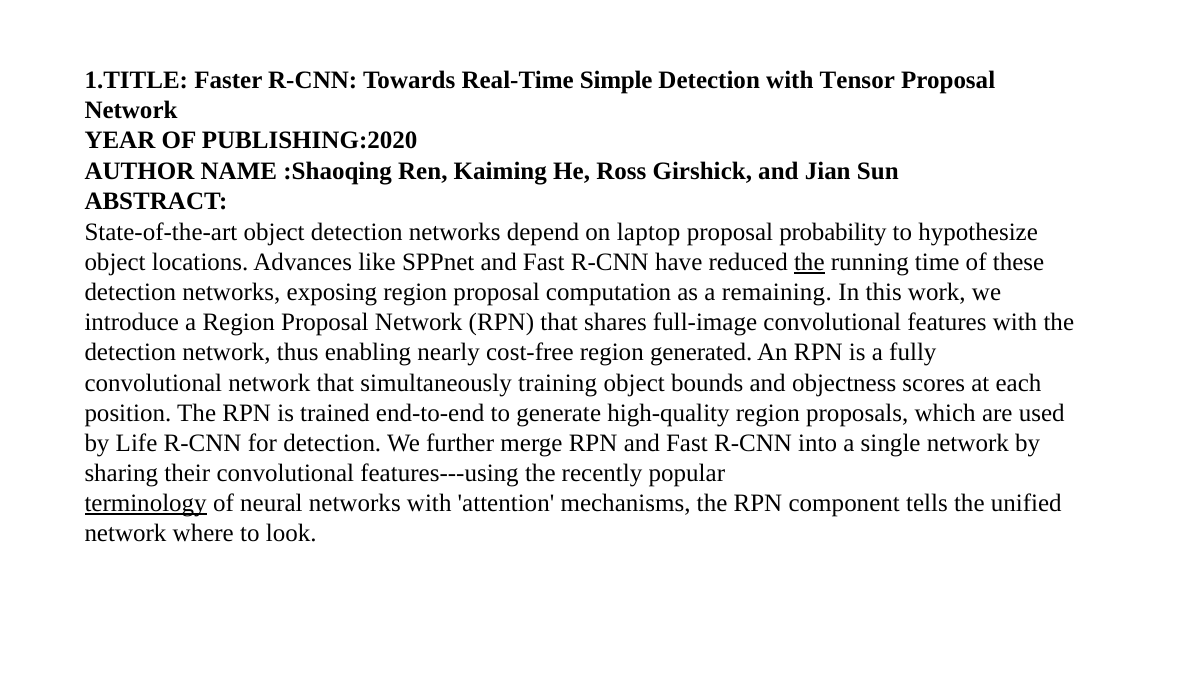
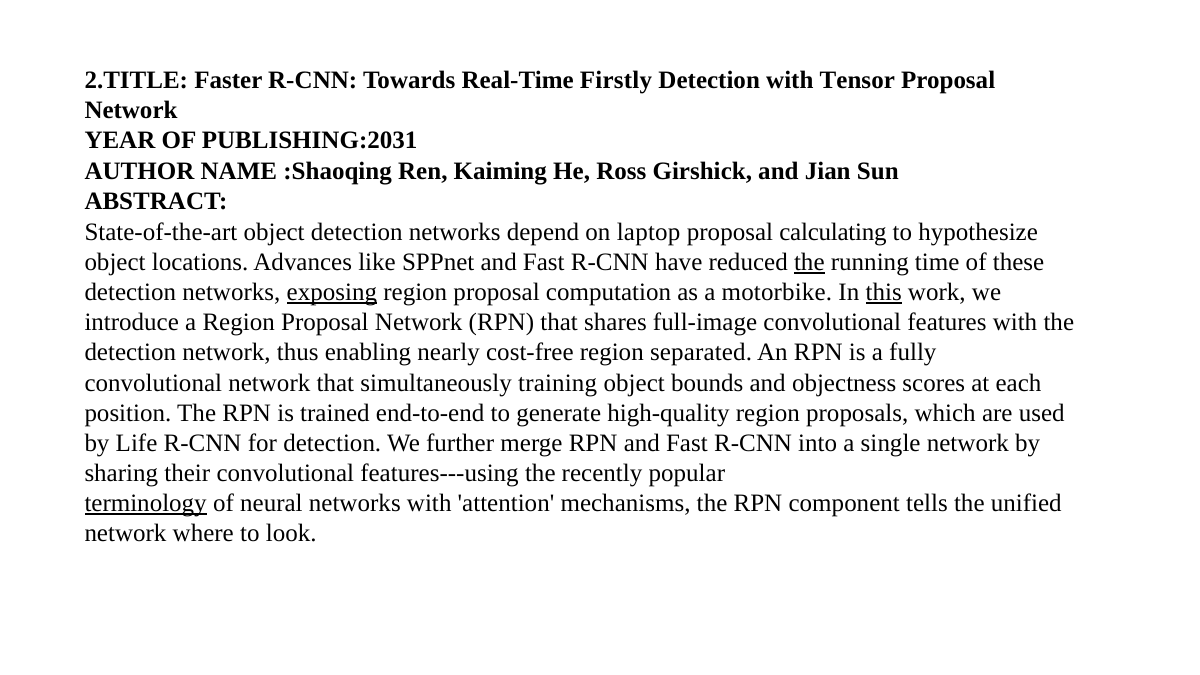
1.TITLE: 1.TITLE -> 2.TITLE
Simple: Simple -> Firstly
PUBLISHING:2020: PUBLISHING:2020 -> PUBLISHING:2031
probability: probability -> calculating
exposing underline: none -> present
remaining: remaining -> motorbike
this underline: none -> present
generated: generated -> separated
